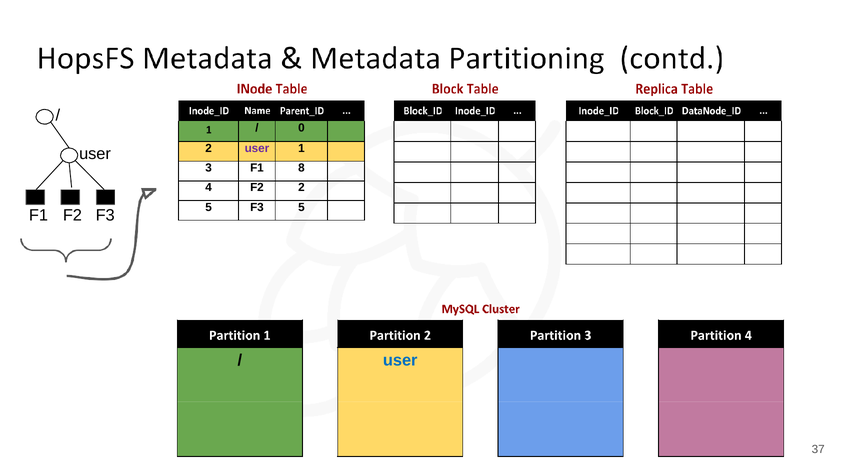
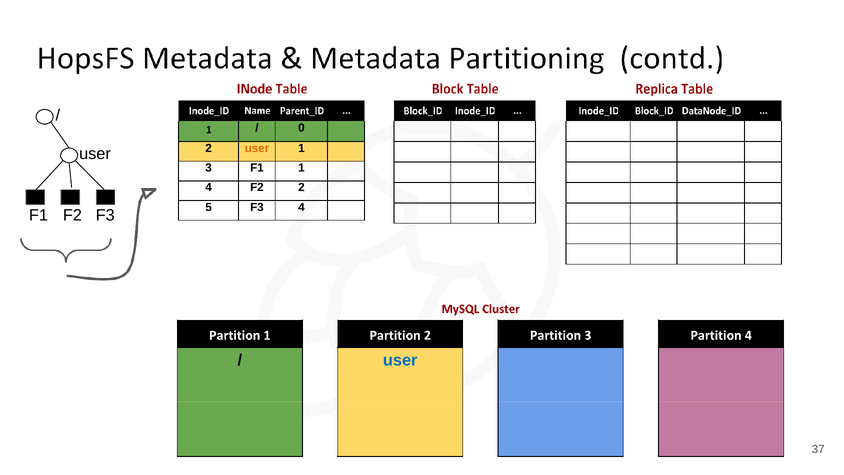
user at (257, 148) colour: purple -> orange
F1 8: 8 -> 1
F3 5: 5 -> 4
